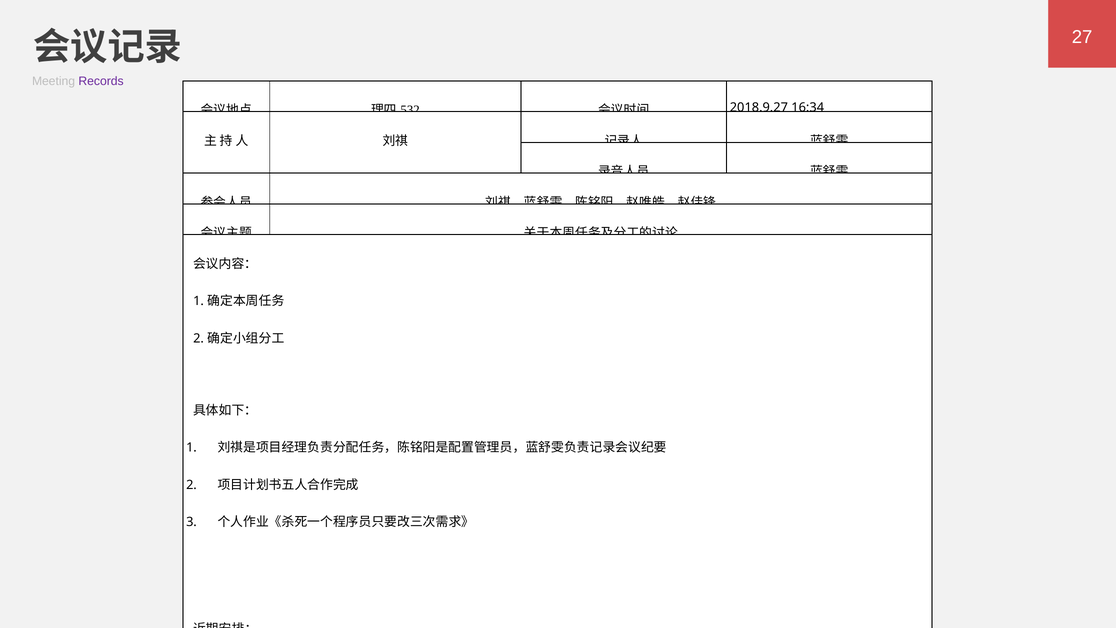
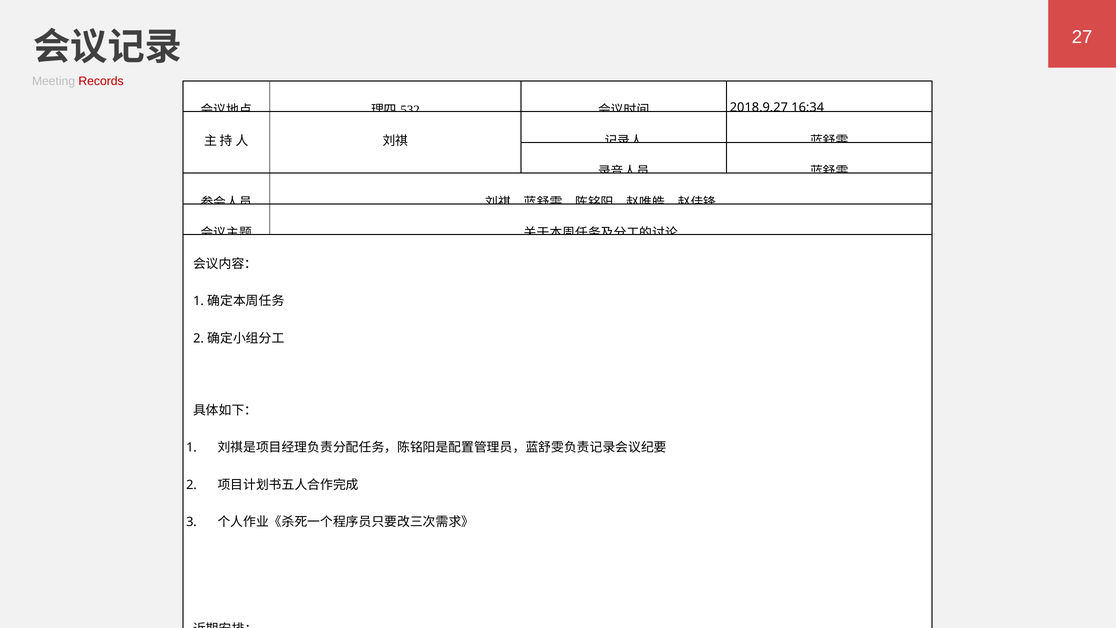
Records colour: purple -> red
